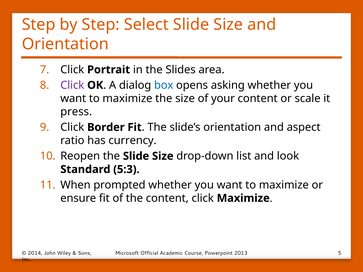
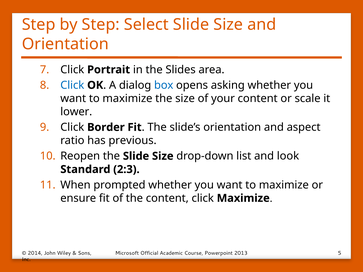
Click at (72, 85) colour: purple -> blue
press: press -> lower
currency: currency -> previous
5:3: 5:3 -> 2:3
